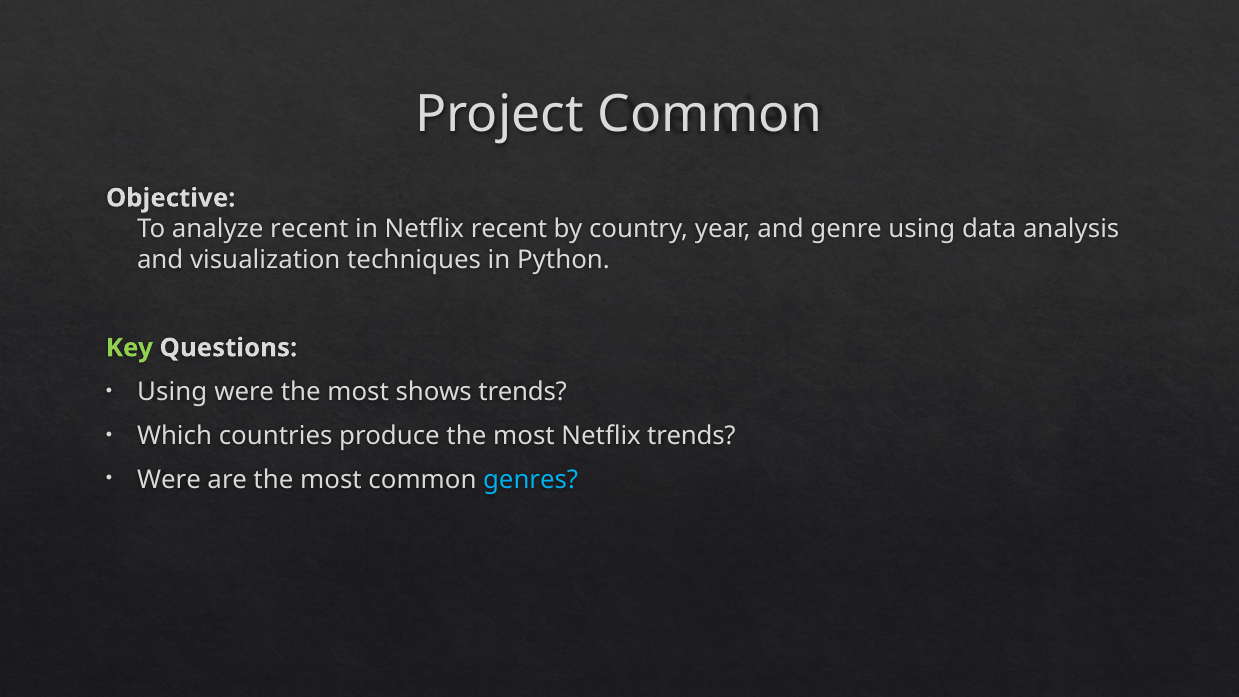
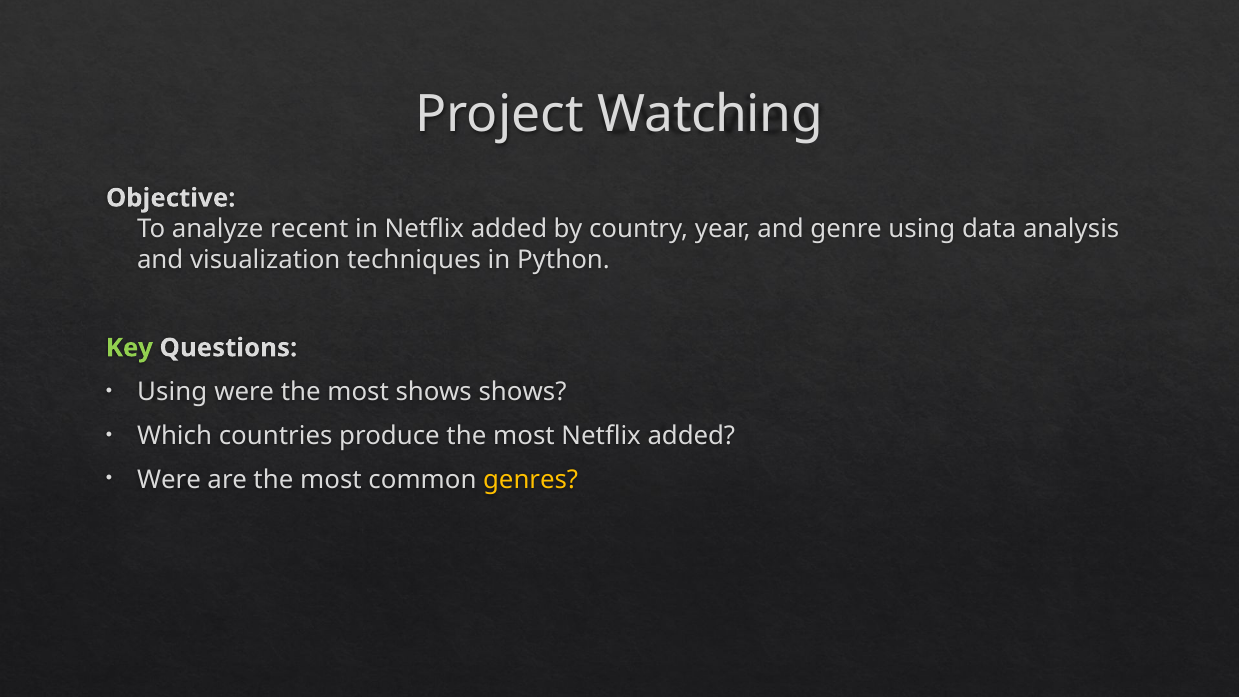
Project Common: Common -> Watching
in Netflix recent: recent -> added
shows trends: trends -> shows
most Netflix trends: trends -> added
genres colour: light blue -> yellow
